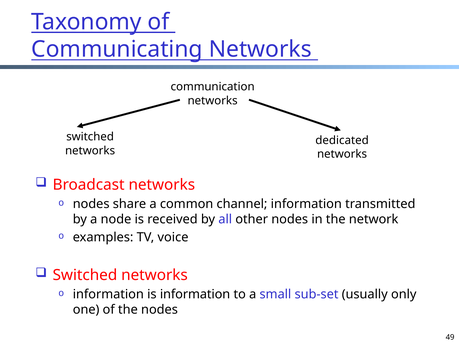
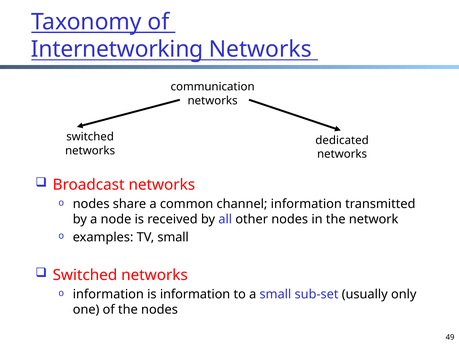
Communicating: Communicating -> Internetworking
TV voice: voice -> small
